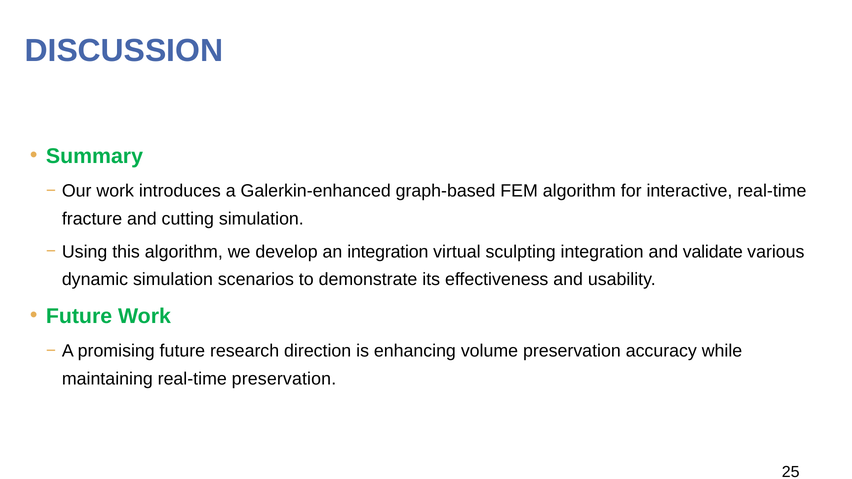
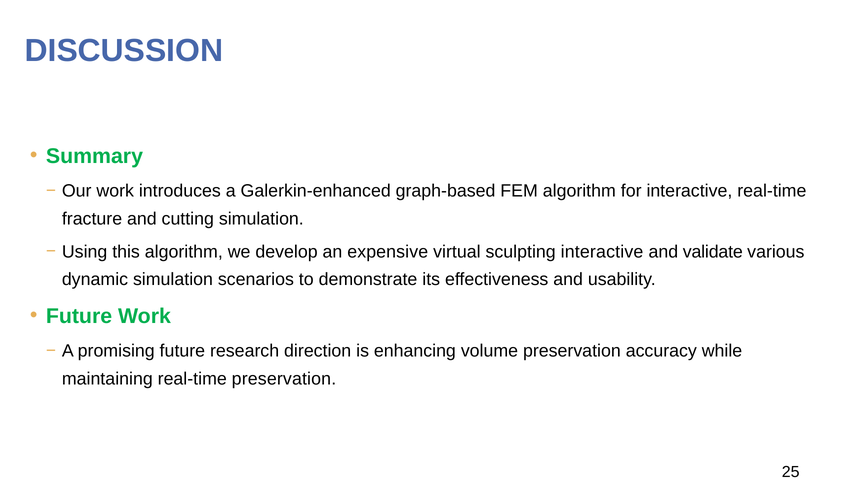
an integration: integration -> expensive
sculpting integration: integration -> interactive
